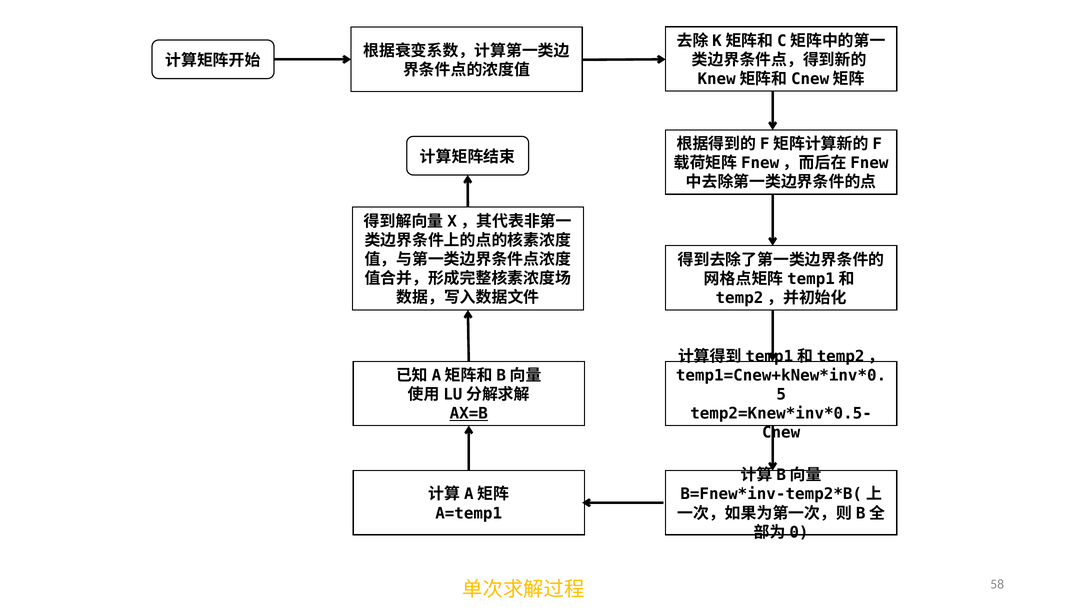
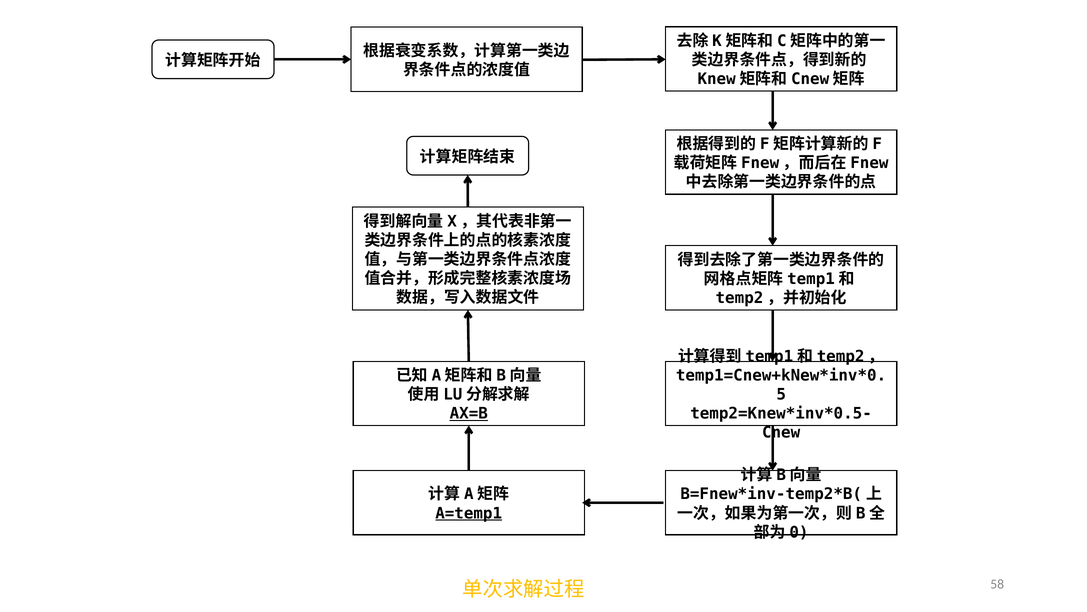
A=temp1 underline: none -> present
